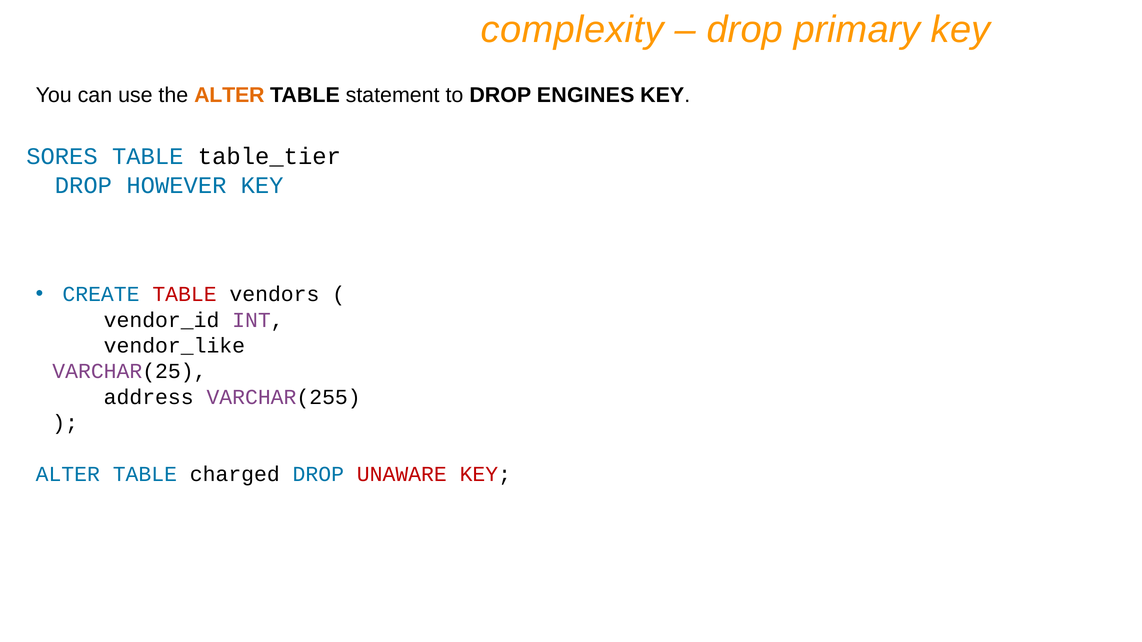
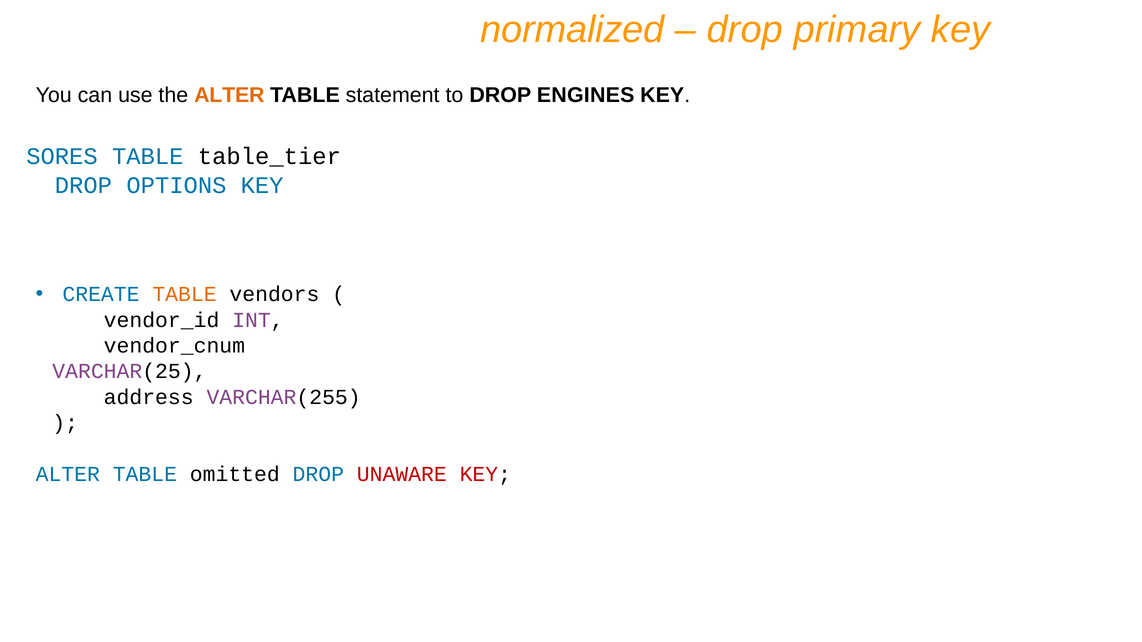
complexity: complexity -> normalized
HOWEVER: HOWEVER -> OPTIONS
TABLE at (185, 295) colour: red -> orange
vendor_like: vendor_like -> vendor_cnum
charged: charged -> omitted
